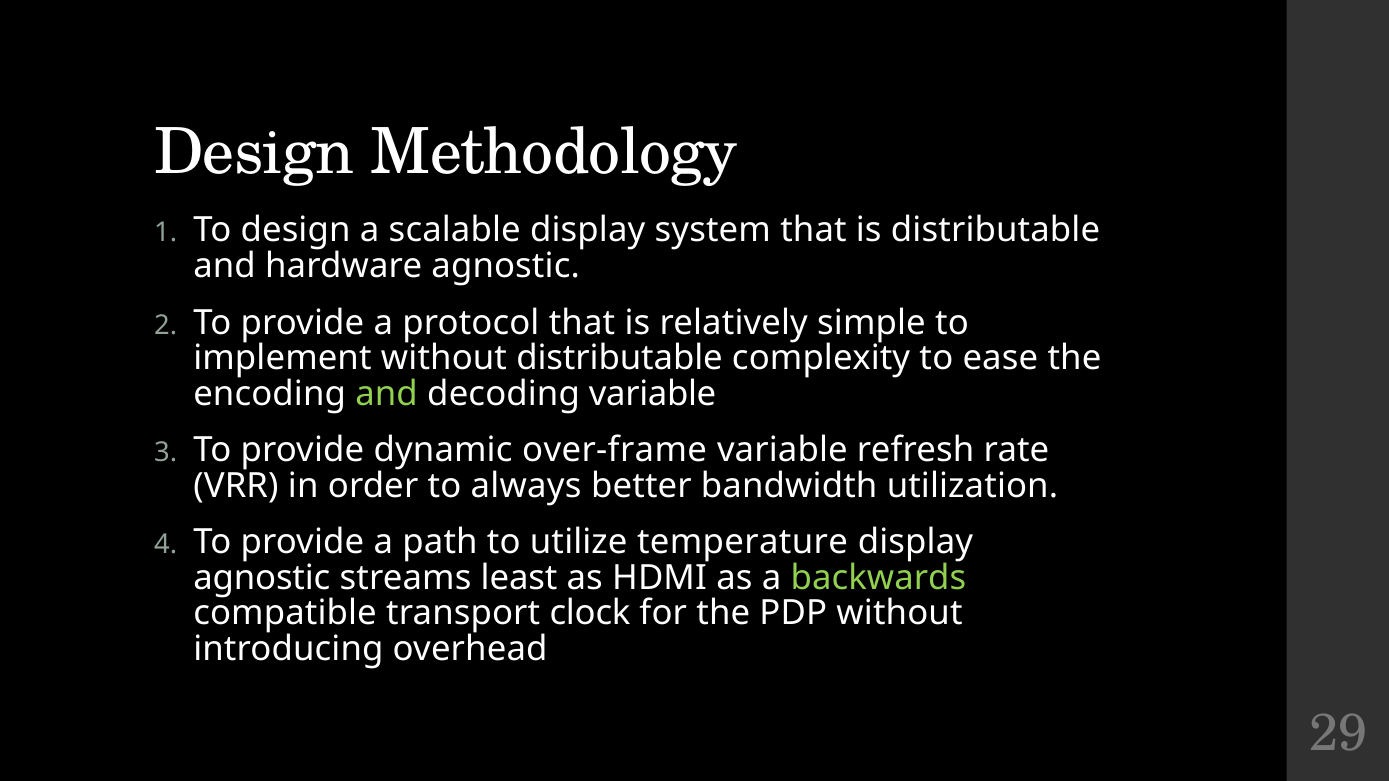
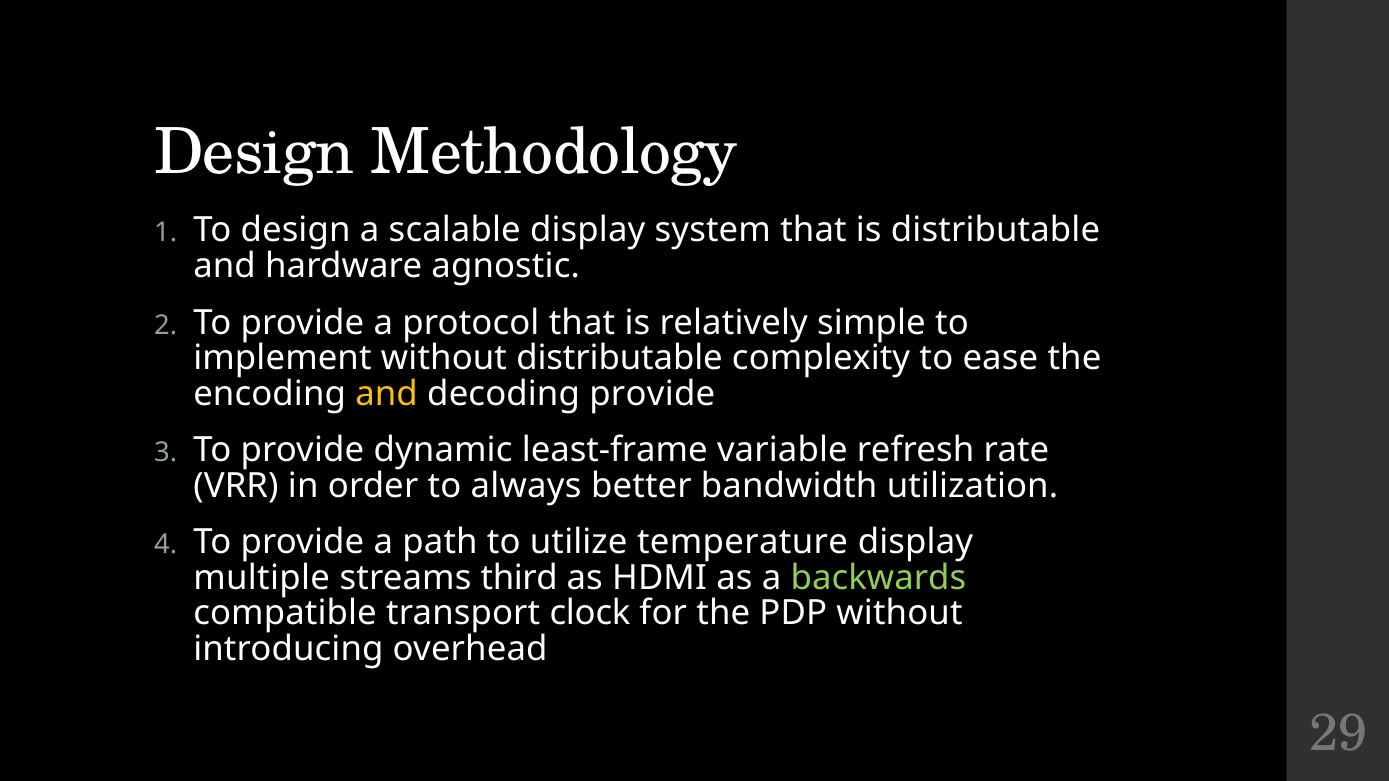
and at (387, 394) colour: light green -> yellow
decoding variable: variable -> provide
over-frame: over-frame -> least-frame
agnostic at (262, 578): agnostic -> multiple
least: least -> third
